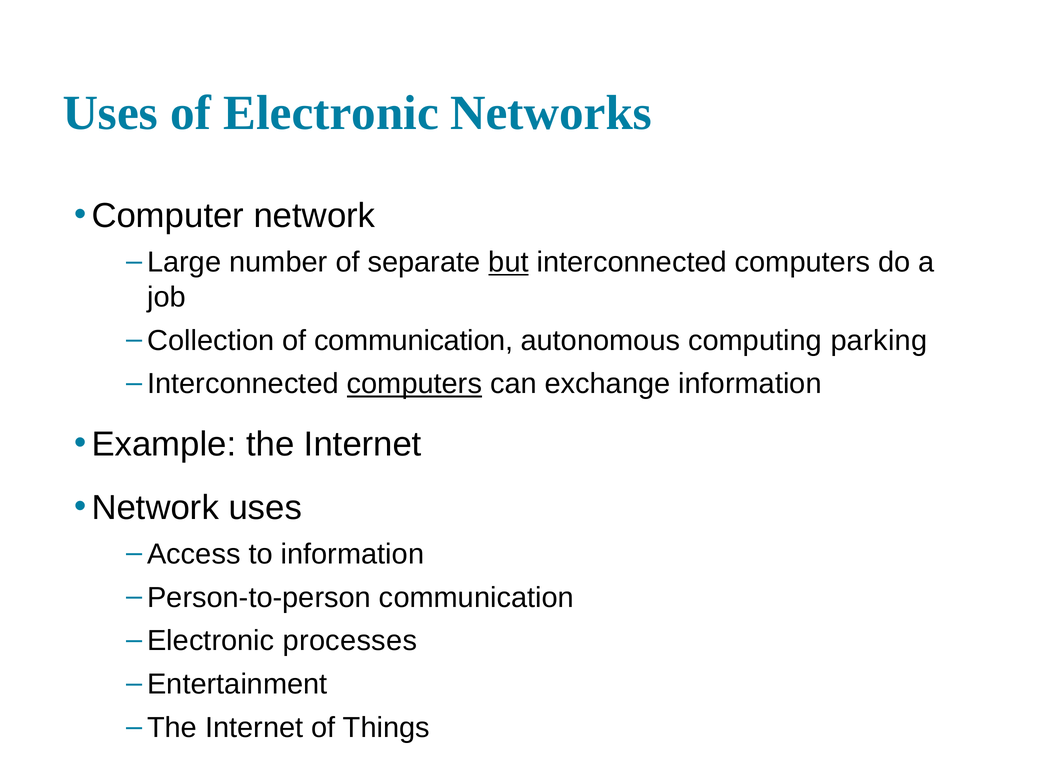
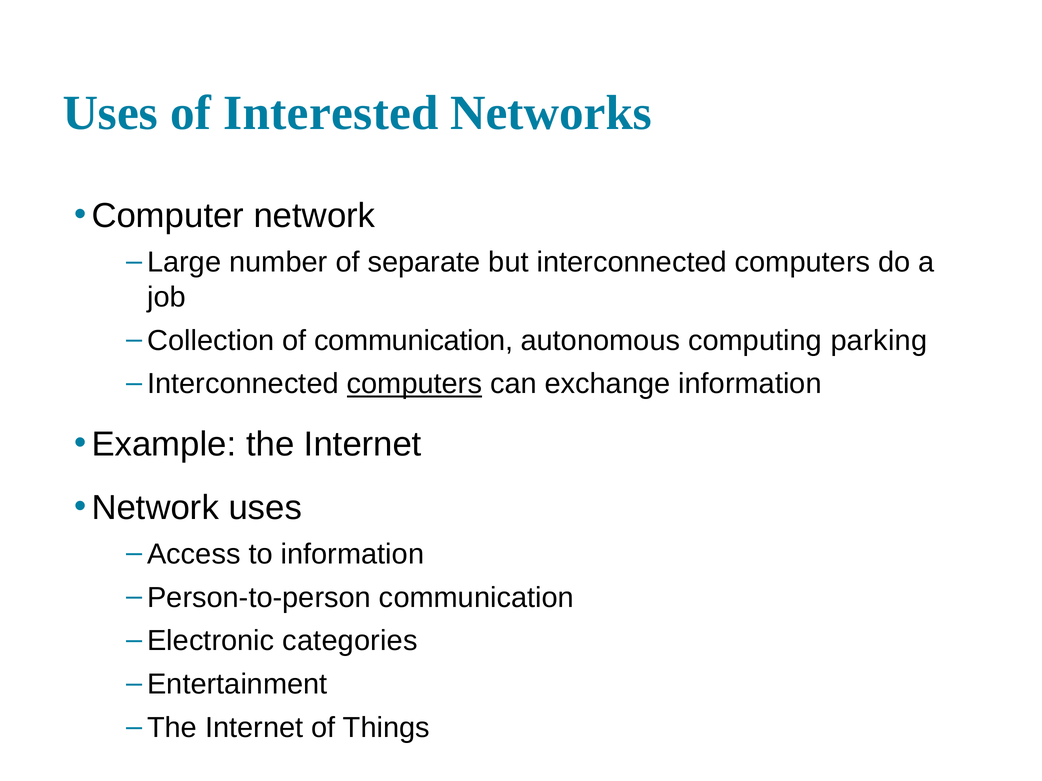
of Electronic: Electronic -> Interested
but underline: present -> none
processes: processes -> categories
